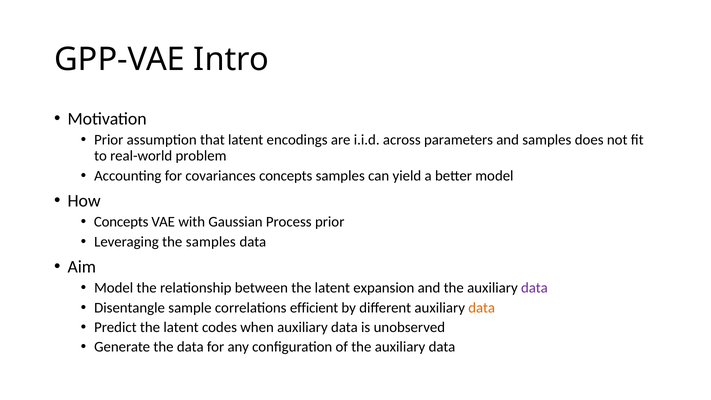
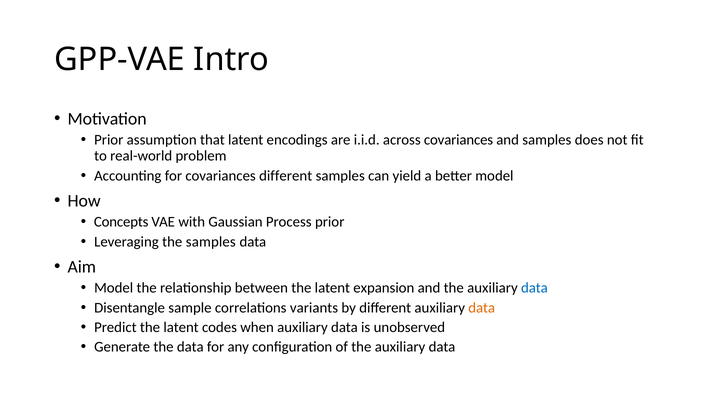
across parameters: parameters -> covariances
covariances concepts: concepts -> different
data at (534, 288) colour: purple -> blue
efficient: efficient -> variants
